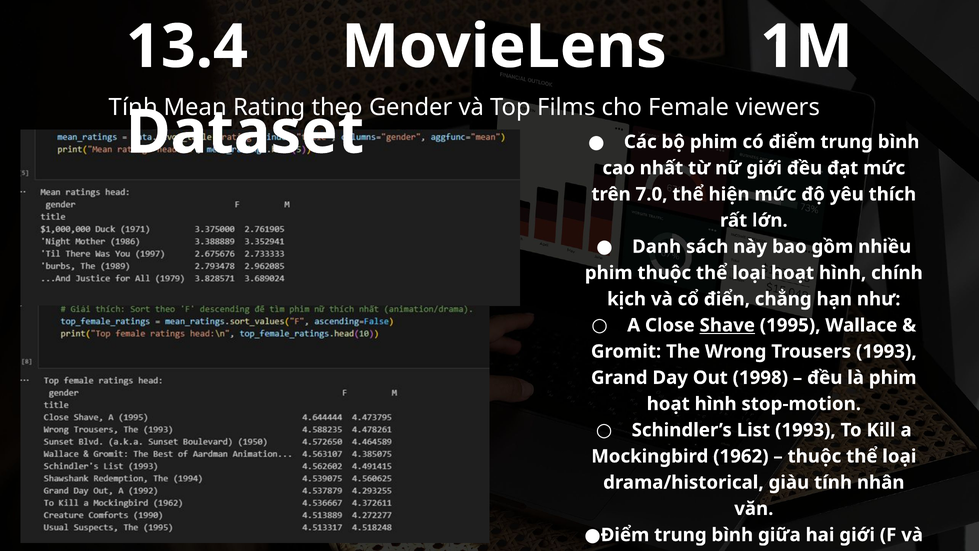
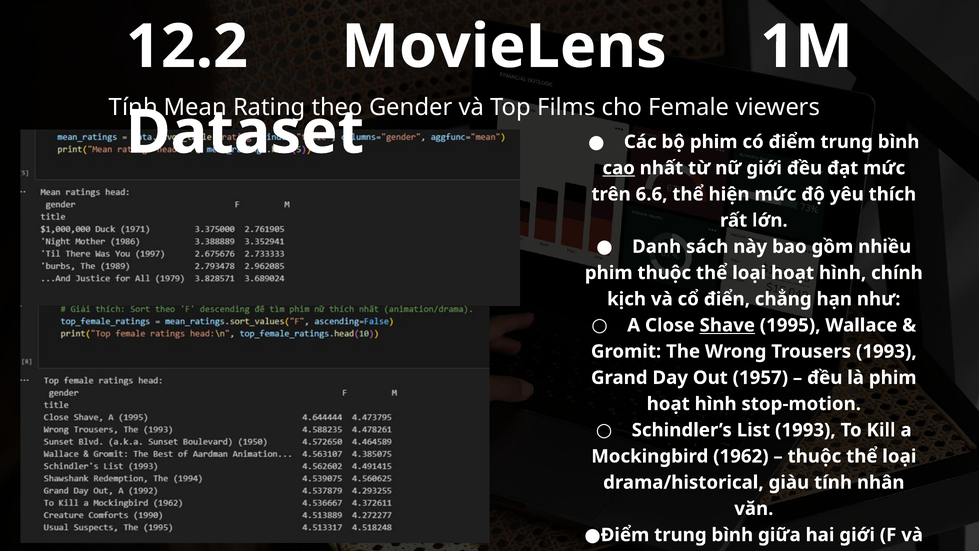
13.4: 13.4 -> 12.2
cao at (619, 168) underline: none -> present
7.0: 7.0 -> 6.6
1998: 1998 -> 1957
